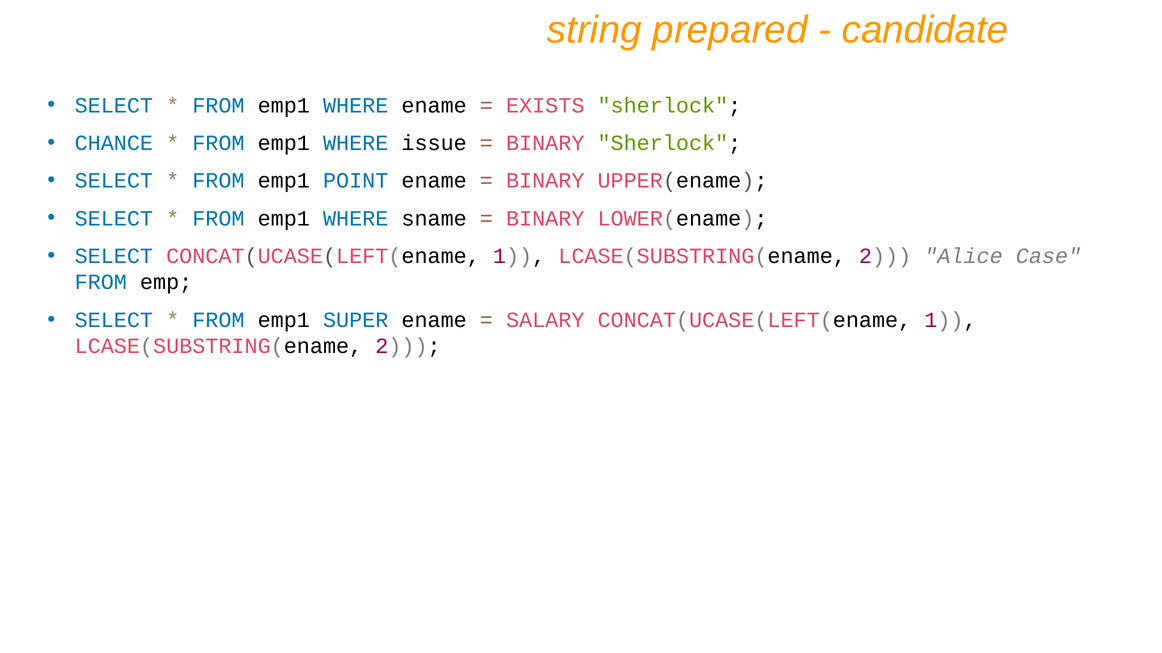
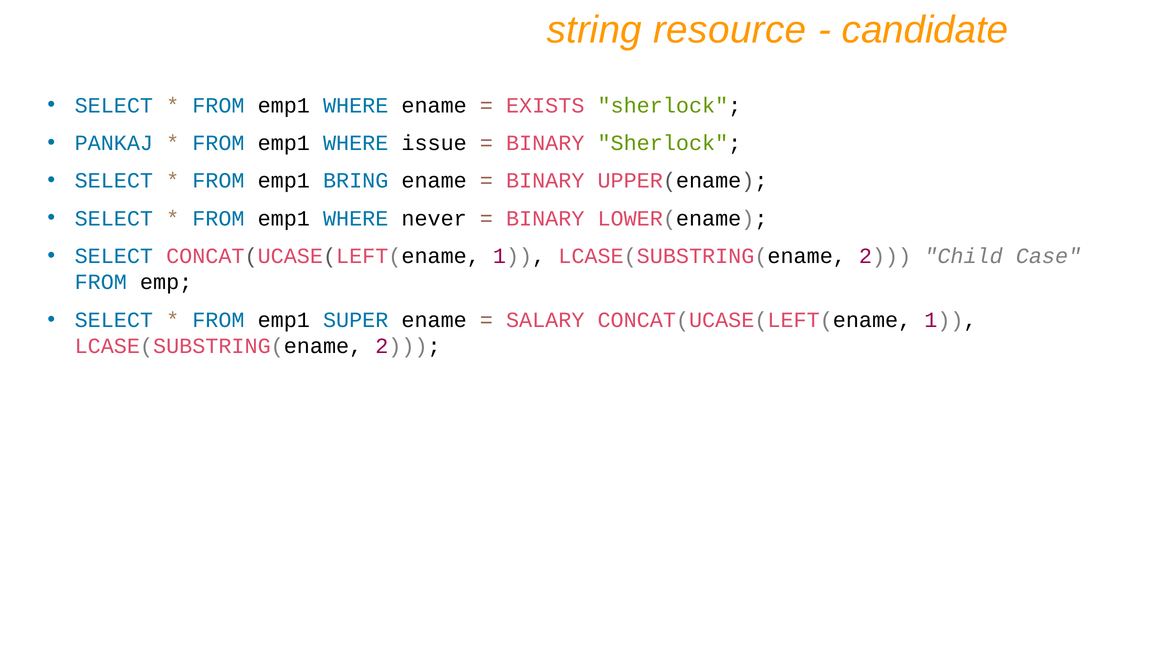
prepared: prepared -> resource
CHANCE: CHANCE -> PANKAJ
POINT: POINT -> BRING
sname: sname -> never
Alice: Alice -> Child
